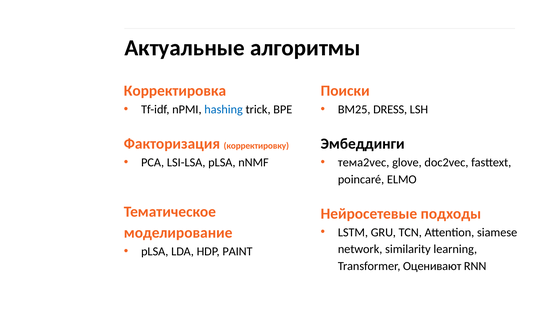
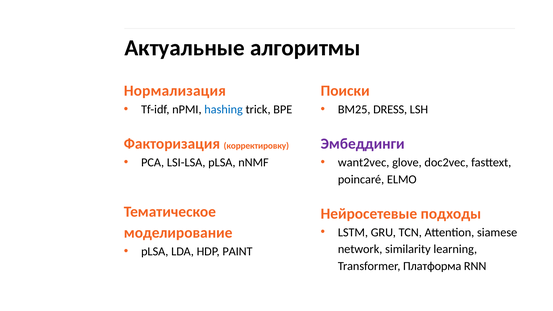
Корректировка: Корректировка -> Нормализация
Эмбеддинги colour: black -> purple
тема2vec: тема2vec -> want2vec
Оценивают: Оценивают -> Платформа
